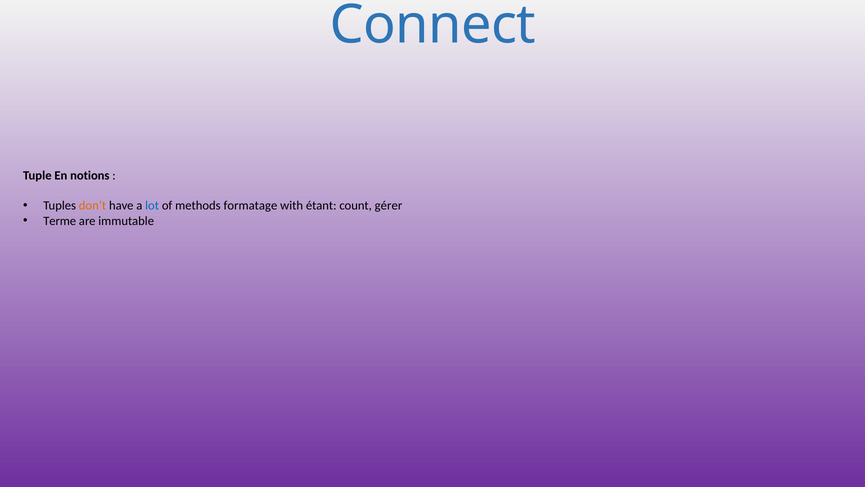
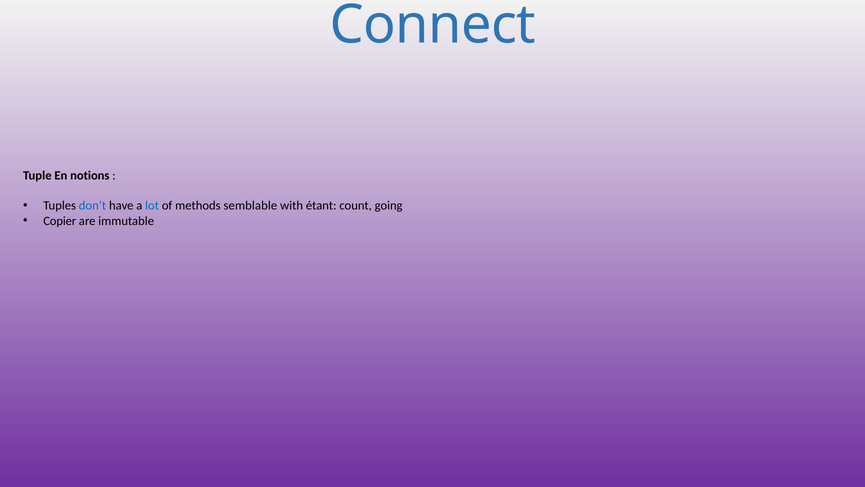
don’t colour: orange -> blue
formatage: formatage -> semblable
gérer: gérer -> going
Terme: Terme -> Copier
